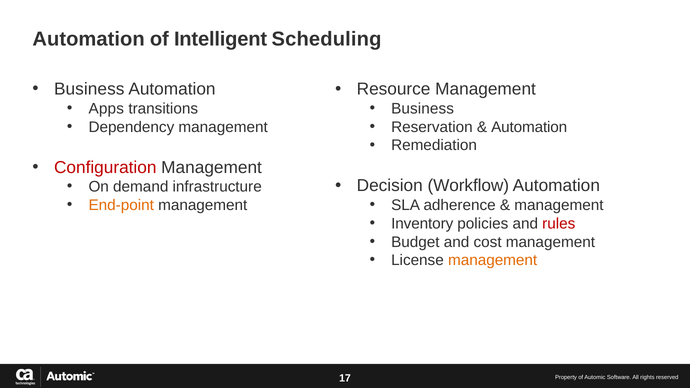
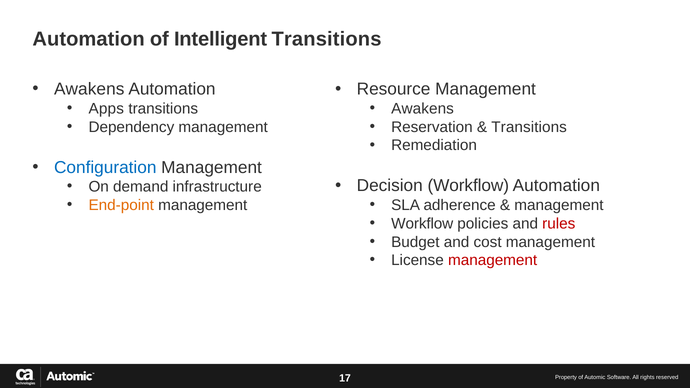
Intelligent Scheduling: Scheduling -> Transitions
Business at (89, 89): Business -> Awakens
Business at (423, 109): Business -> Awakens
Automation at (529, 127): Automation -> Transitions
Configuration colour: red -> blue
Inventory at (422, 224): Inventory -> Workflow
management at (493, 260) colour: orange -> red
